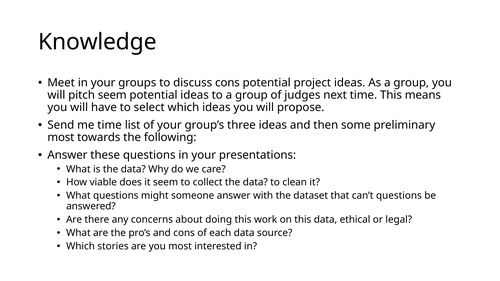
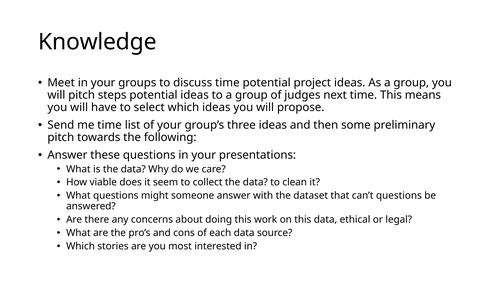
discuss cons: cons -> time
pitch seem: seem -> steps
most at (61, 138): most -> pitch
